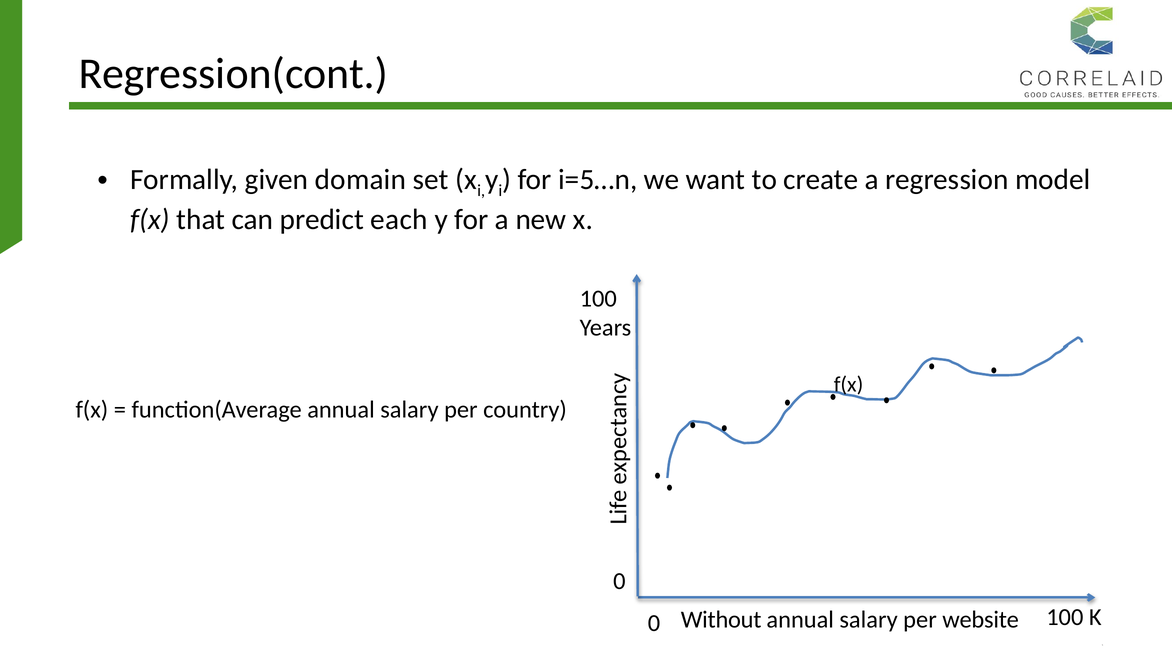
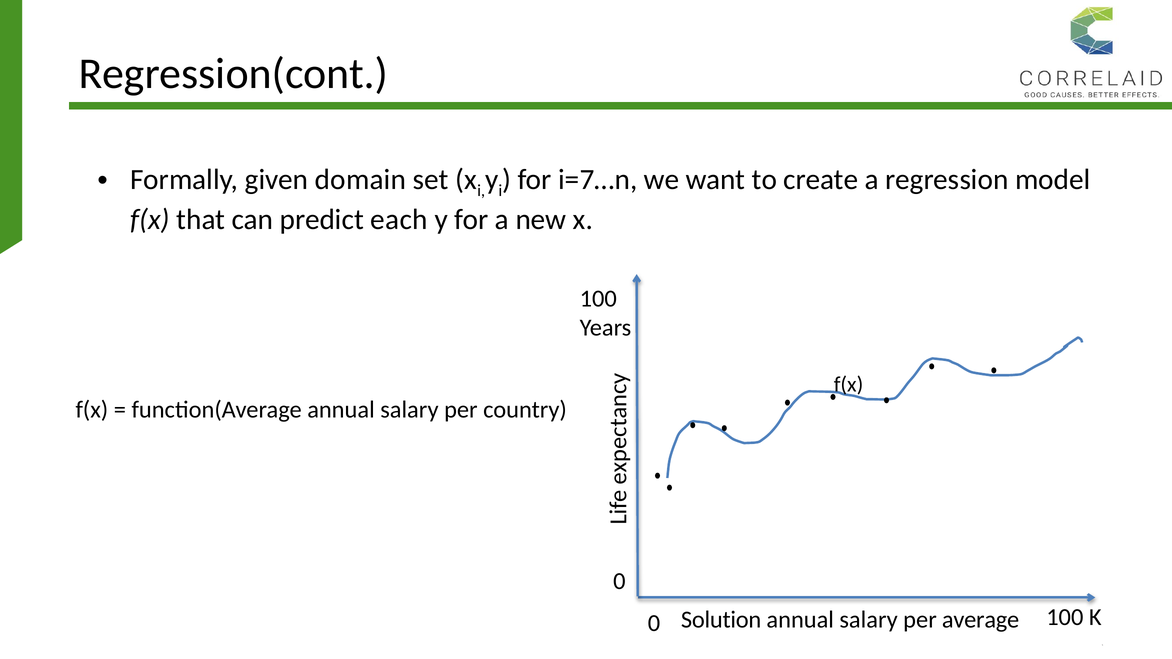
i=5…n: i=5…n -> i=7…n
Without: Without -> Solution
website: website -> average
